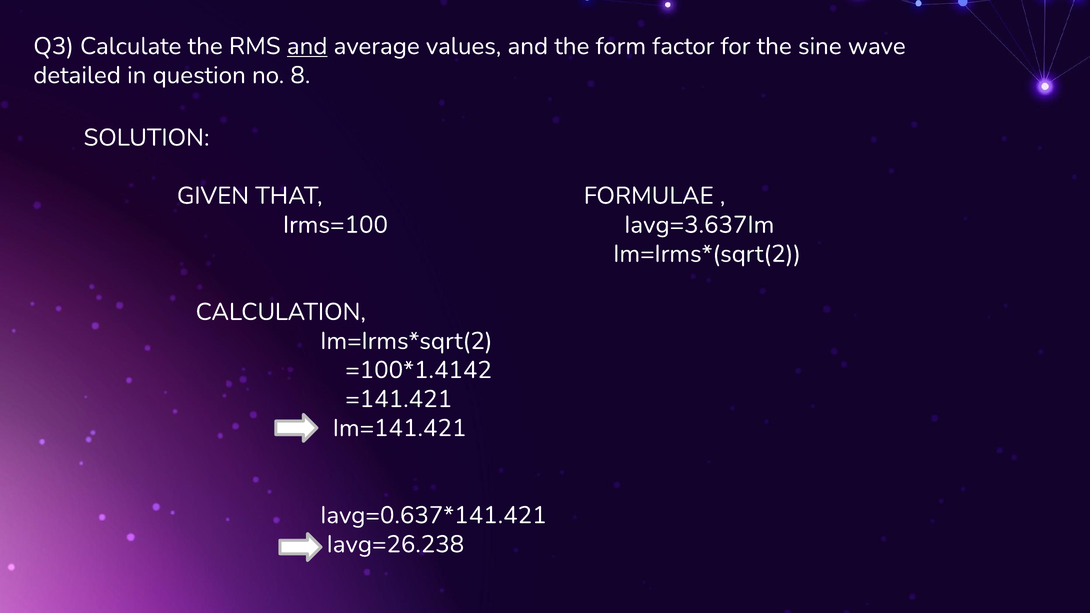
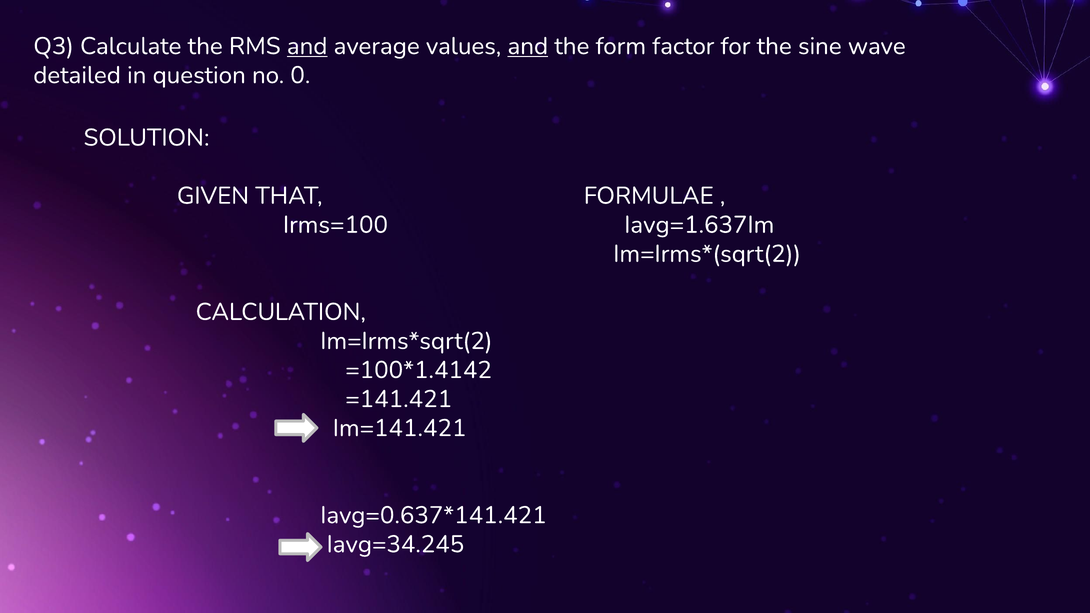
and at (528, 46) underline: none -> present
8: 8 -> 0
Iavg=3.637Im: Iavg=3.637Im -> Iavg=1.637Im
Iavg=26.238: Iavg=26.238 -> Iavg=34.245
